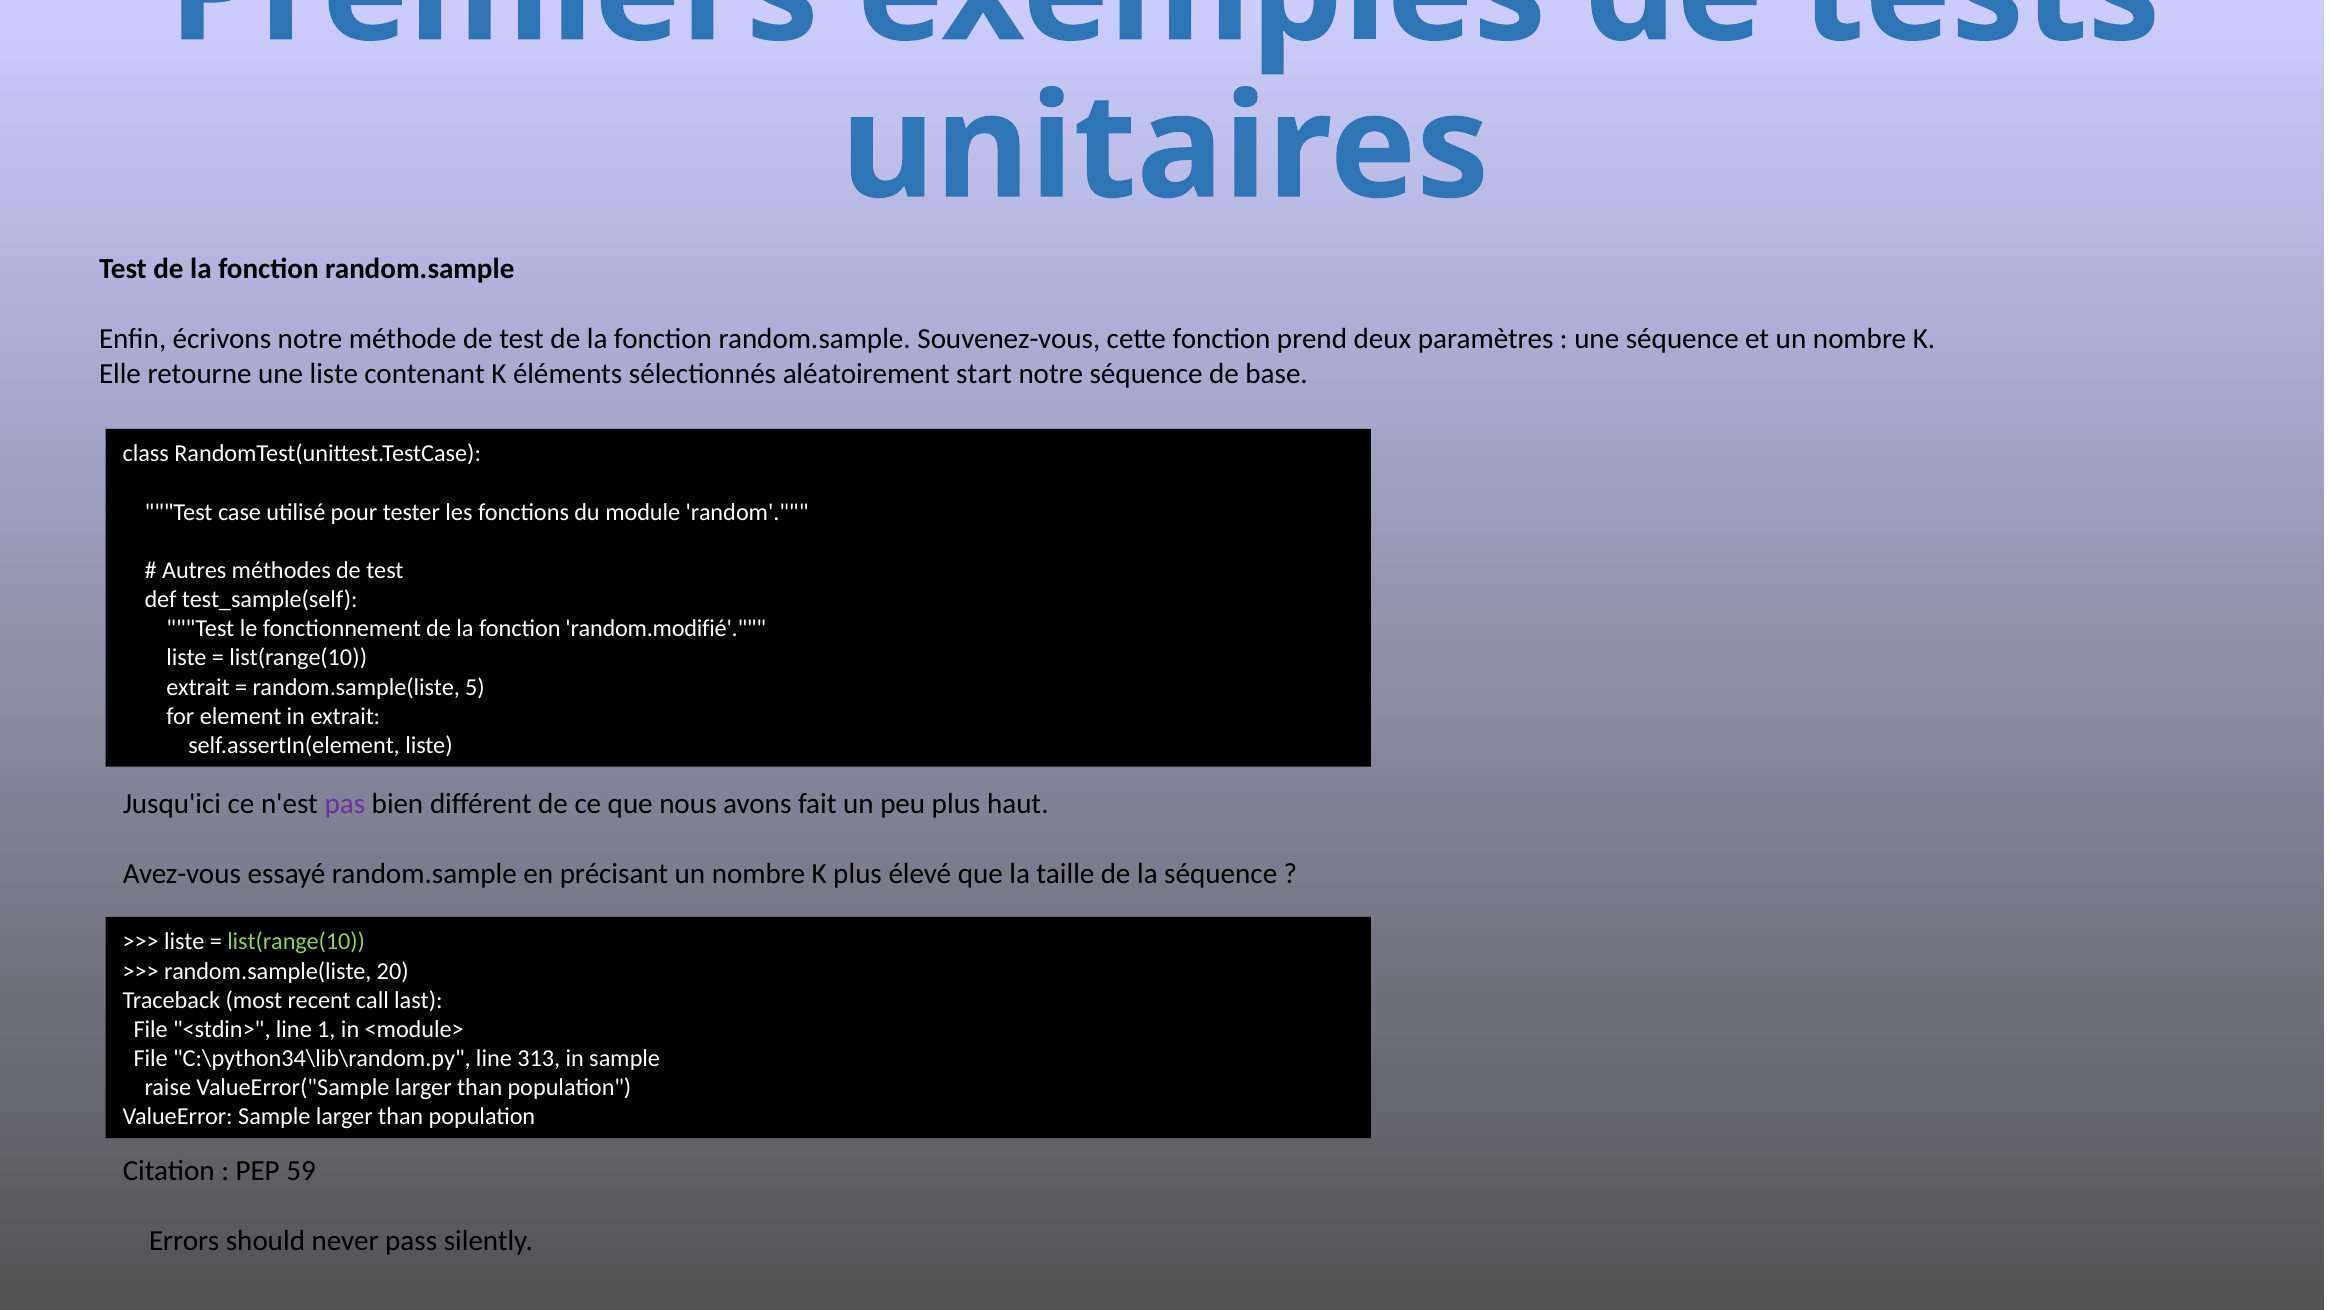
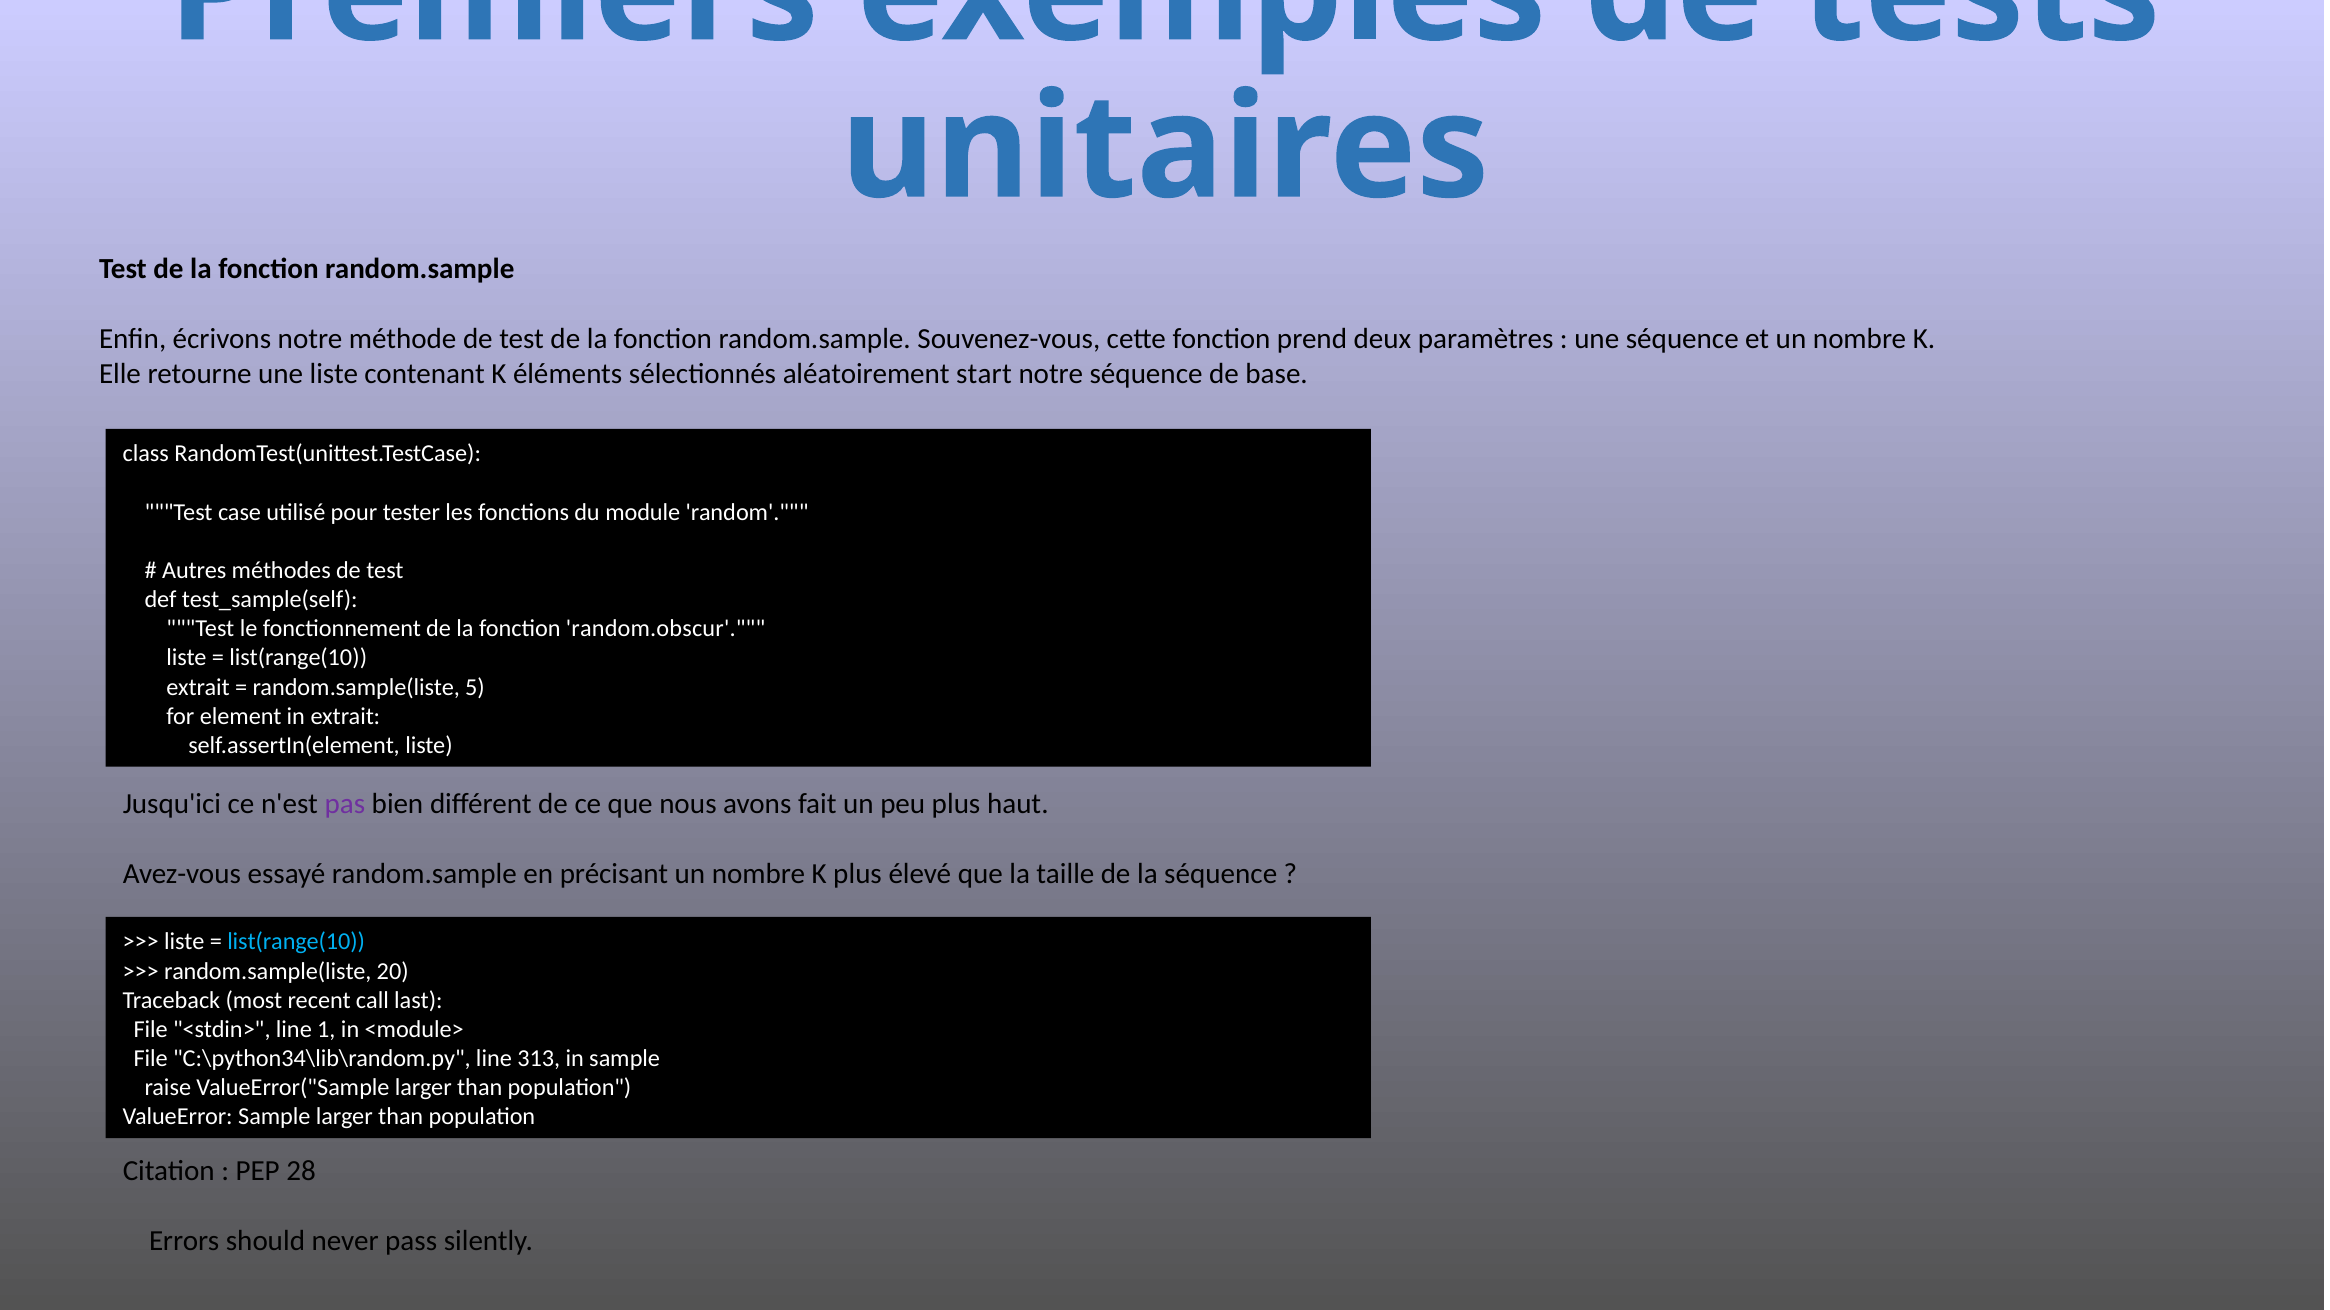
random.modifié: random.modifié -> random.obscur
list(range(10 at (296, 942) colour: light green -> light blue
59: 59 -> 28
